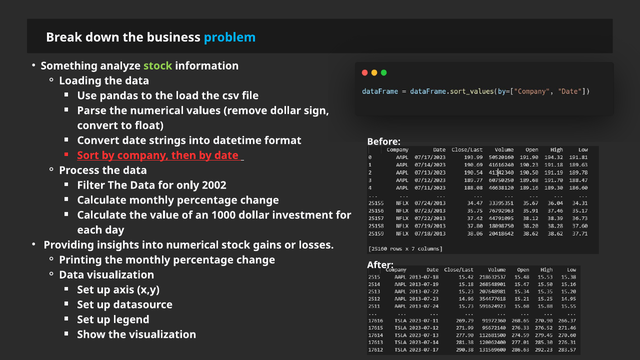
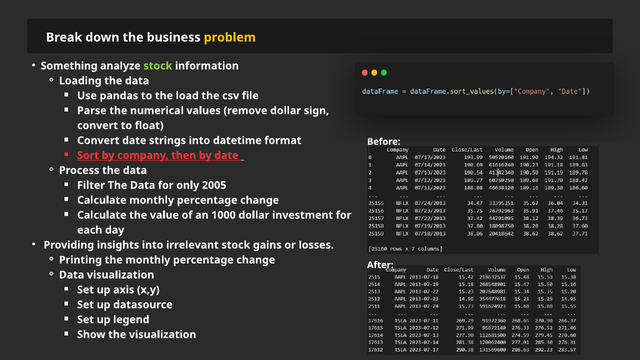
problem colour: light blue -> yellow
2002: 2002 -> 2005
into numerical: numerical -> irrelevant
